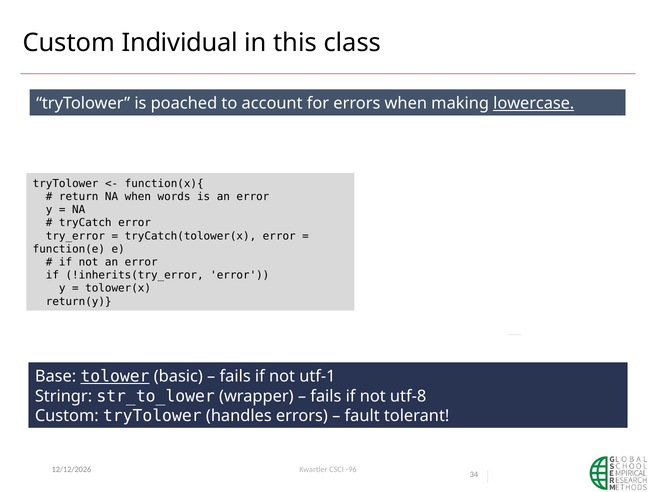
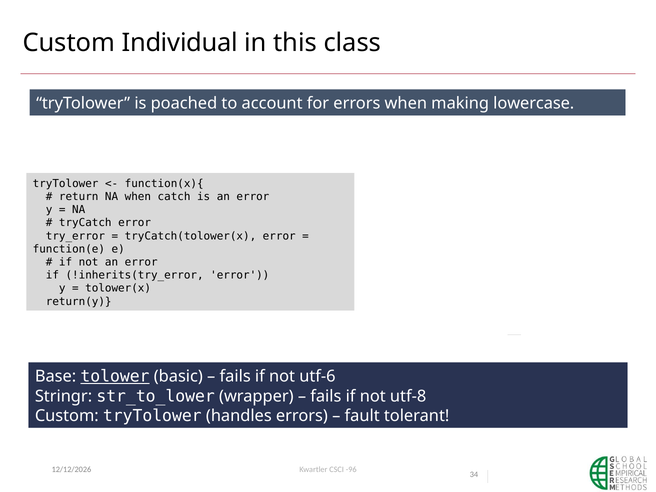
lowercase underline: present -> none
words: words -> catch
utf-1: utf-1 -> utf-6
